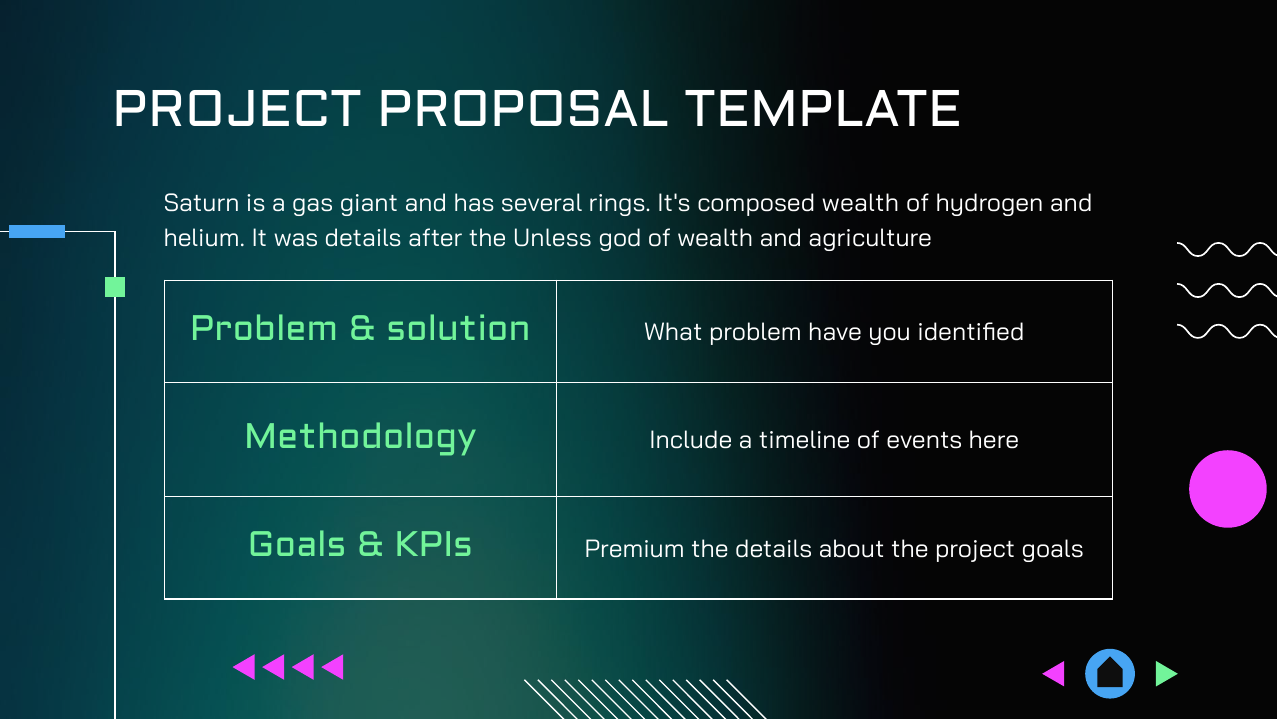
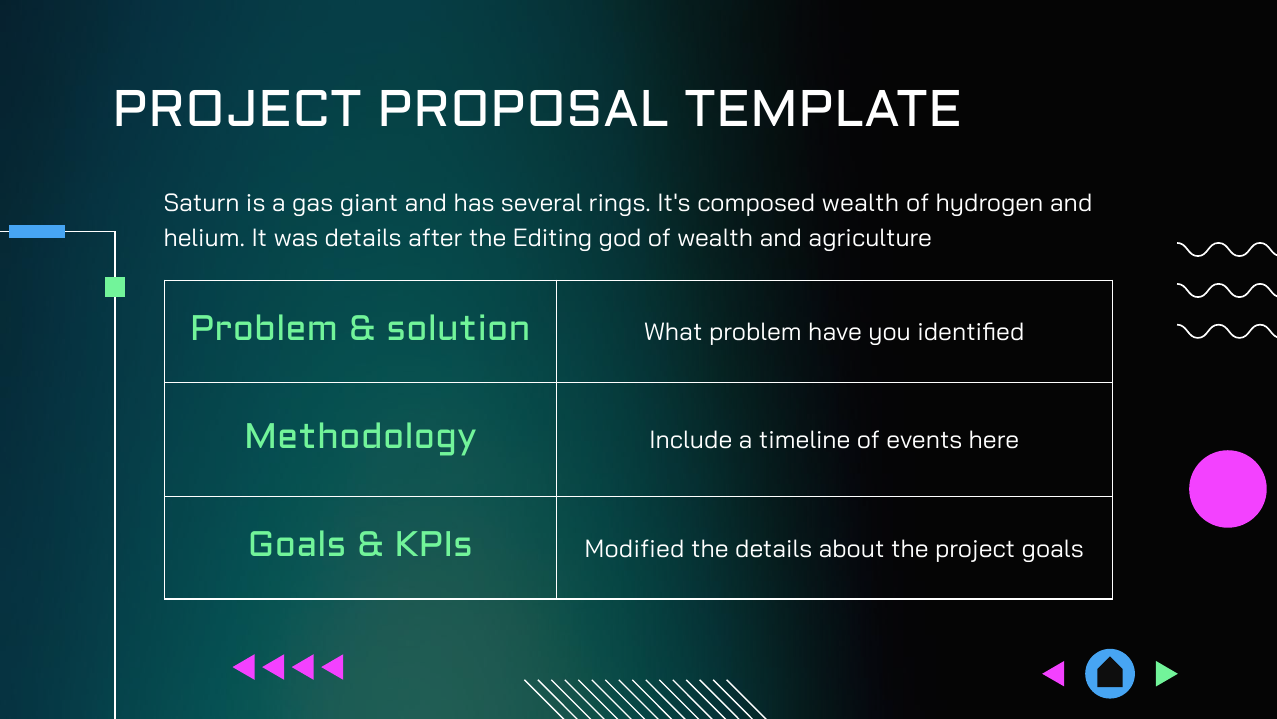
Unless: Unless -> Editing
Premium: Premium -> Modified
